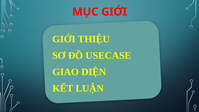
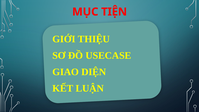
MỤC GIỚI: GIỚI -> TIỆN
